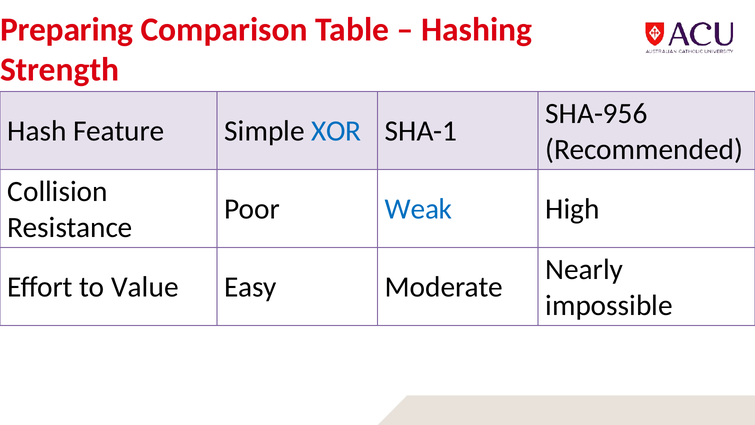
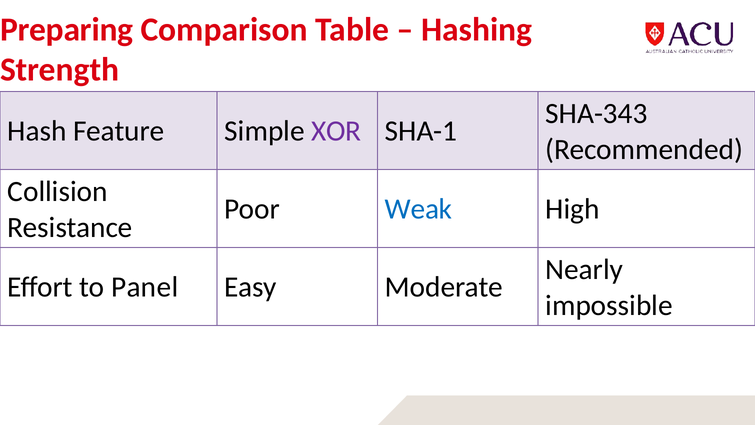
SHA-956: SHA-956 -> SHA-343
XOR colour: blue -> purple
Value: Value -> Panel
